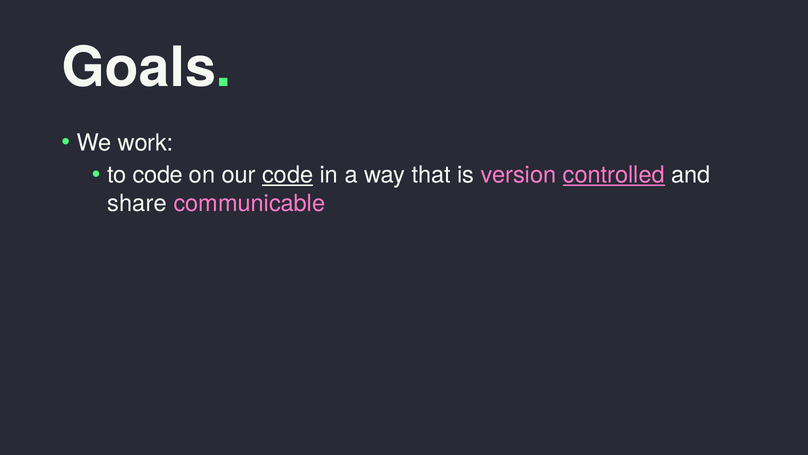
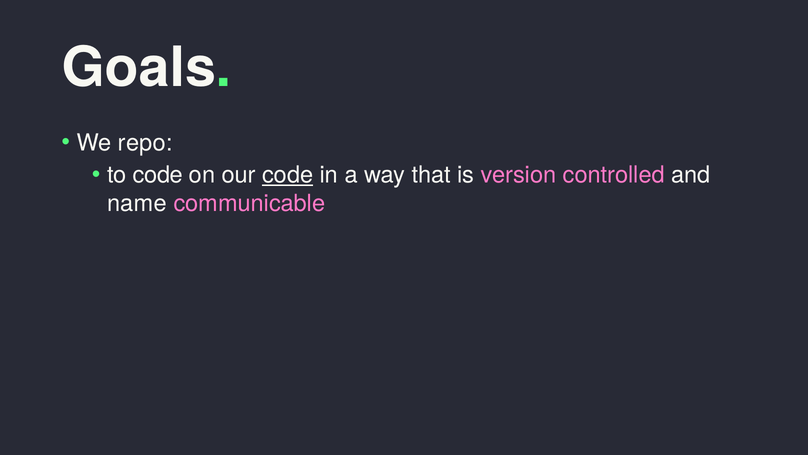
work: work -> repo
controlled underline: present -> none
share: share -> name
